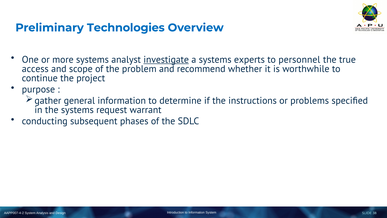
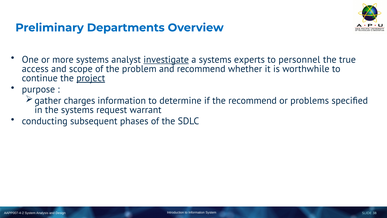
Technologies: Technologies -> Departments
project underline: none -> present
general: general -> charges
the instructions: instructions -> recommend
